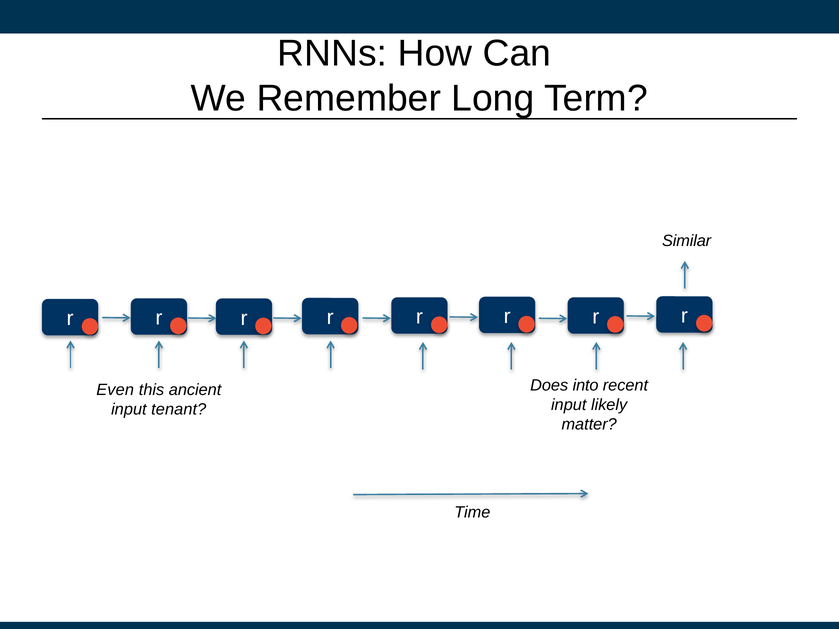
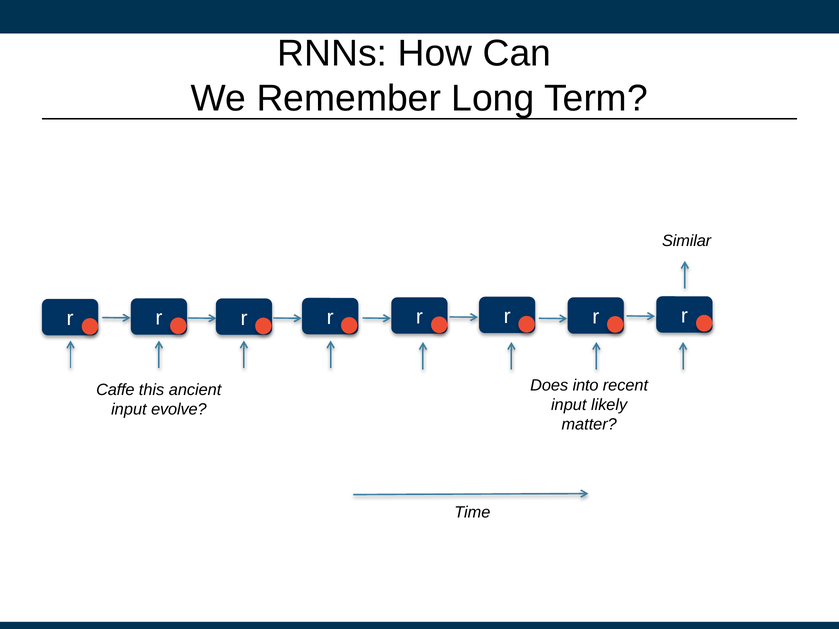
Even: Even -> Caffe
tenant: tenant -> evolve
